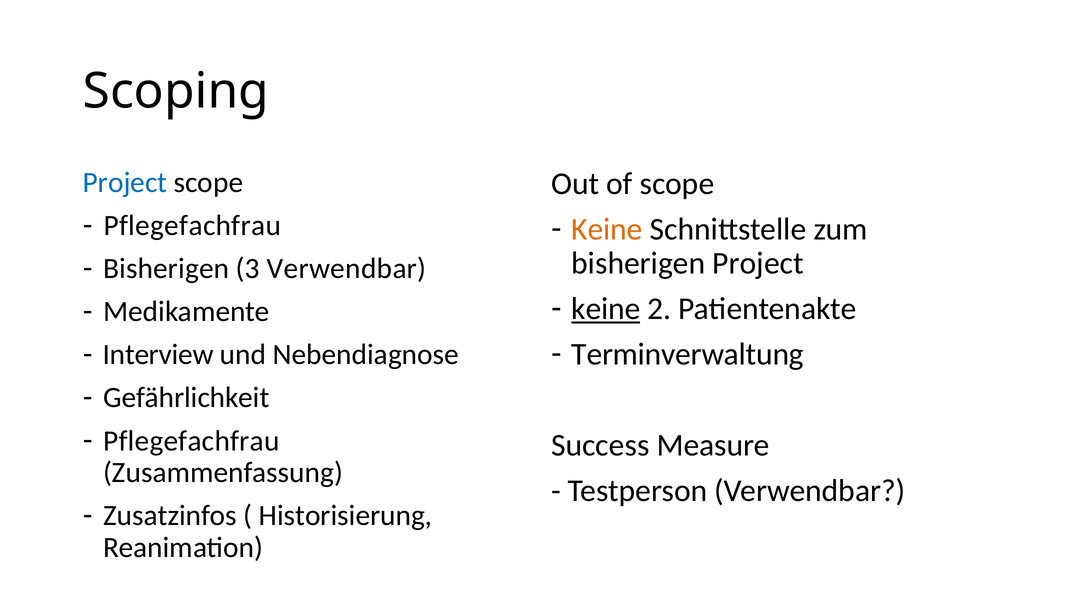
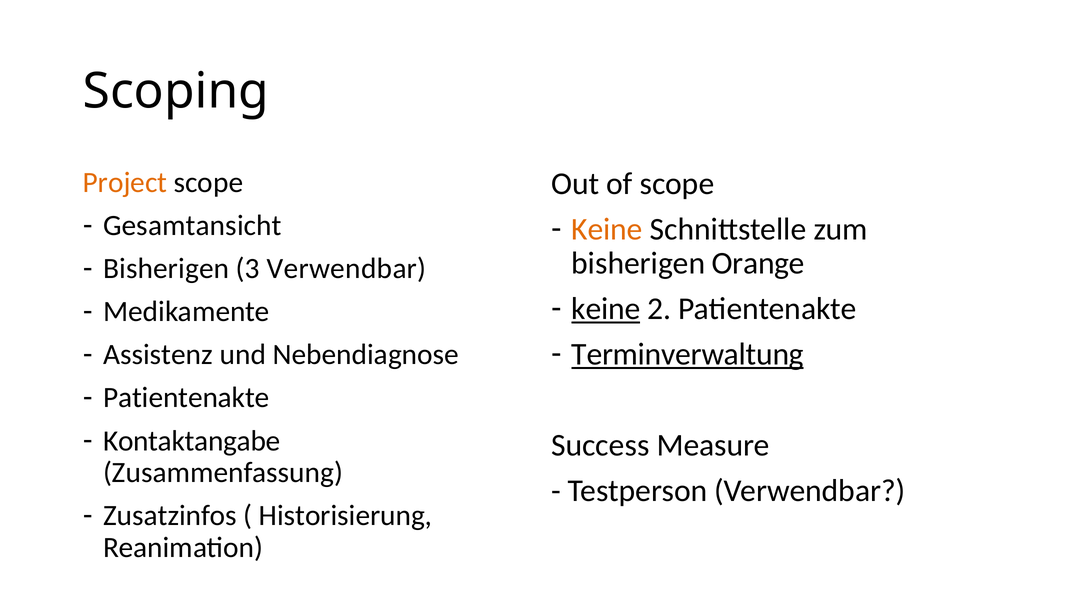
Project at (125, 182) colour: blue -> orange
Pflegefachfrau at (192, 225): Pflegefachfrau -> Gesamtansicht
bisherigen Project: Project -> Orange
Terminverwaltung underline: none -> present
Interview: Interview -> Assistenz
Gefährlichkeit at (186, 398): Gefährlichkeit -> Patientenakte
Pflegefachfrau at (191, 441): Pflegefachfrau -> Kontaktangabe
